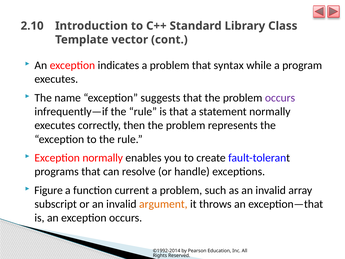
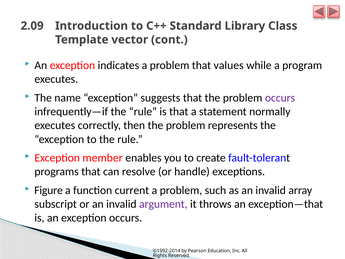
2.10: 2.10 -> 2.09
syntax: syntax -> values
Exception normally: normally -> member
argument colour: orange -> purple
